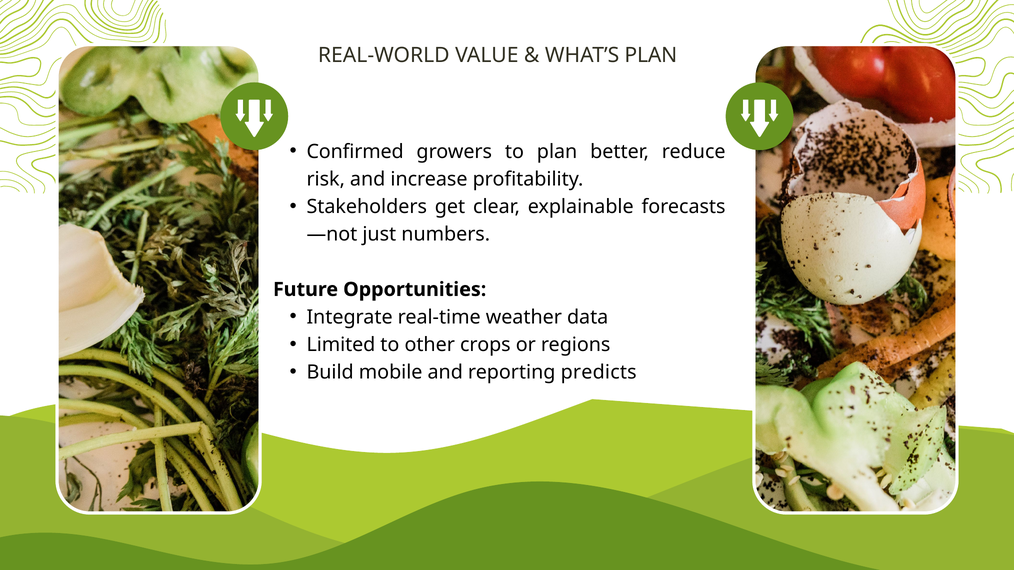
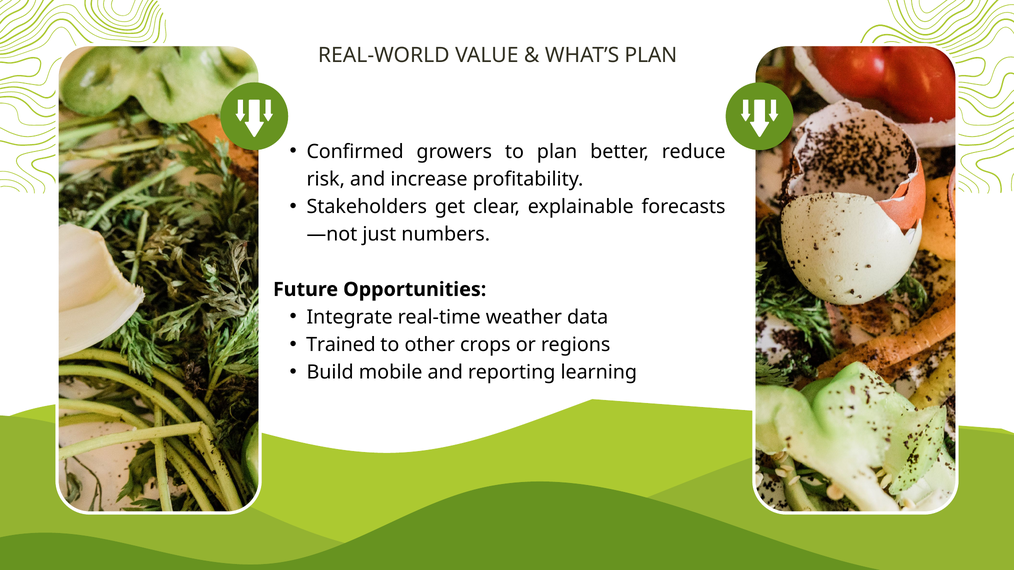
Limited: Limited -> Trained
predicts: predicts -> learning
